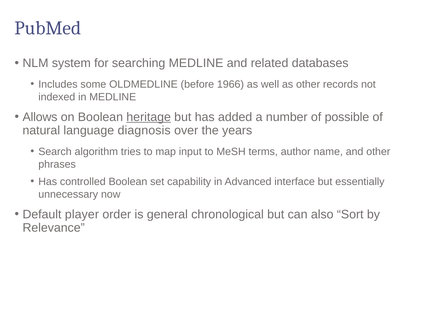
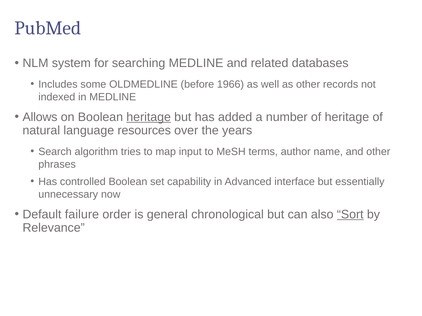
of possible: possible -> heritage
diagnosis: diagnosis -> resources
player: player -> failure
Sort underline: none -> present
